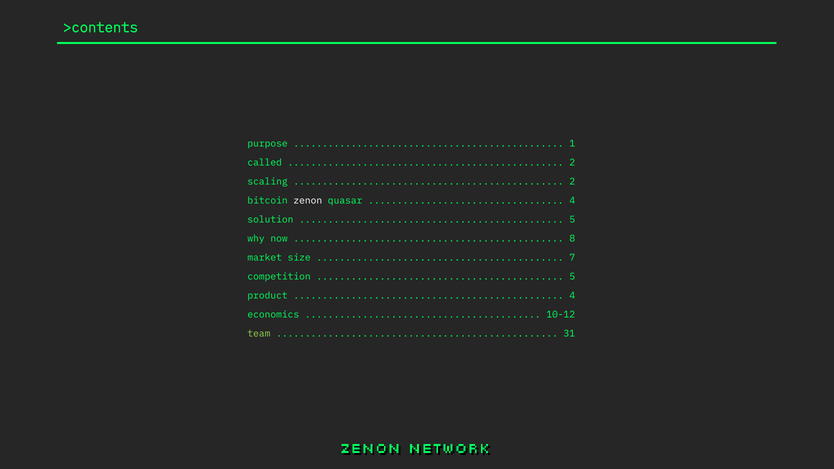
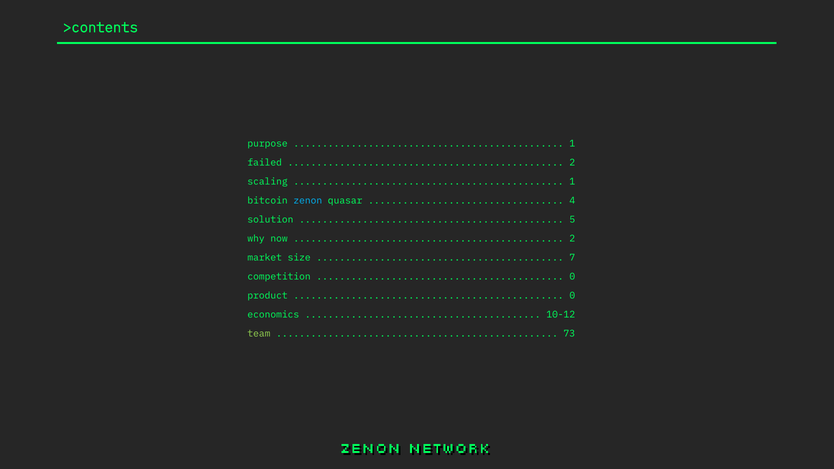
called: called -> failed
2 at (572, 182): 2 -> 1
zenon colour: white -> light blue
8 at (572, 239): 8 -> 2
5 at (572, 277): 5 -> 0
4 at (572, 296): 4 -> 0
31: 31 -> 73
